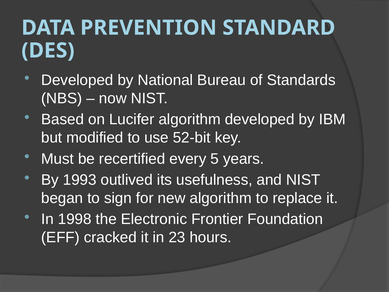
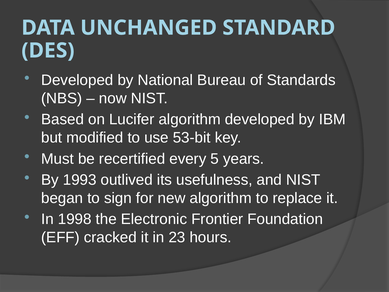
PREVENTION: PREVENTION -> UNCHANGED
52-bit: 52-bit -> 53-bit
